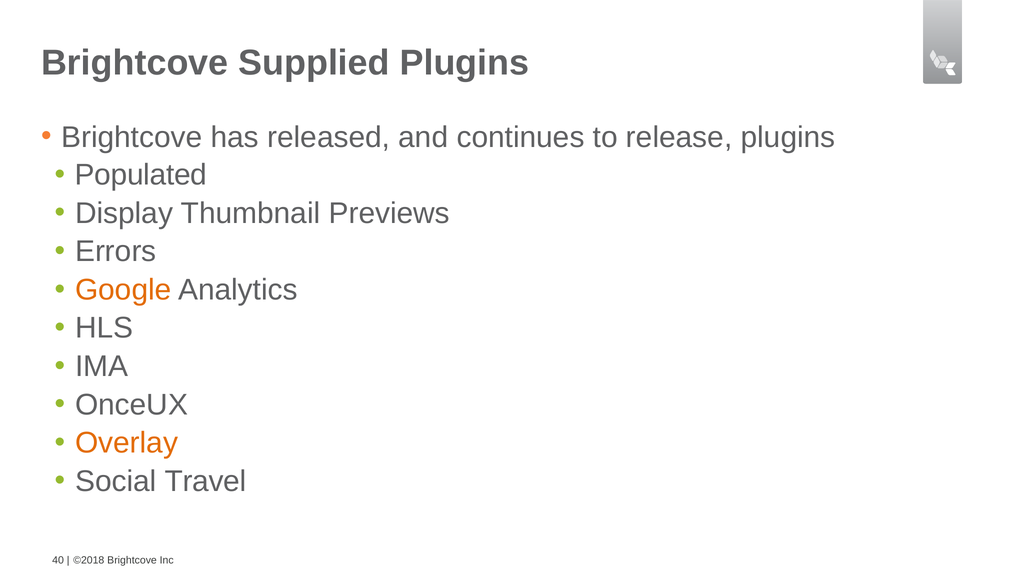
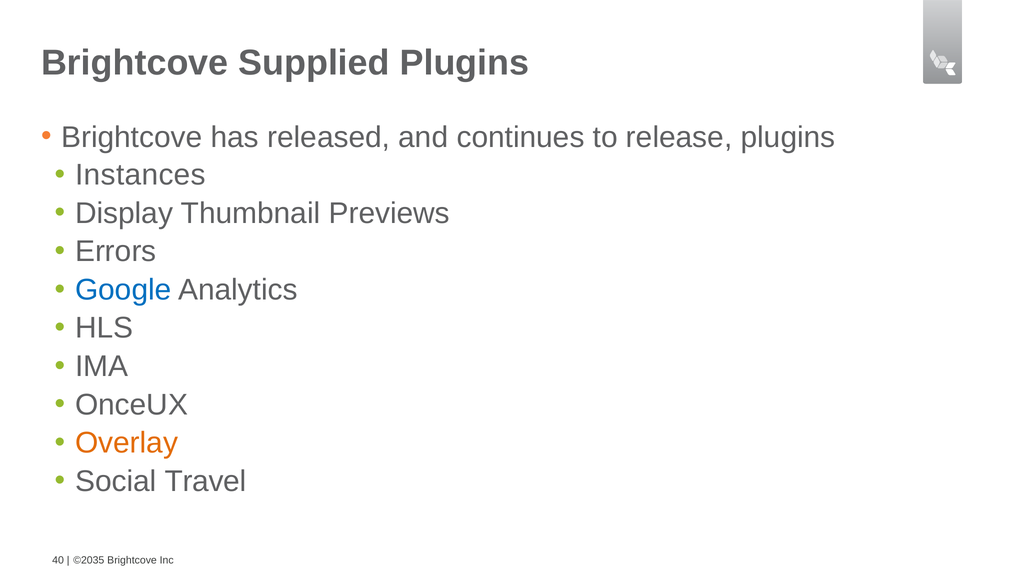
Populated: Populated -> Instances
Google colour: orange -> blue
©2018: ©2018 -> ©2035
